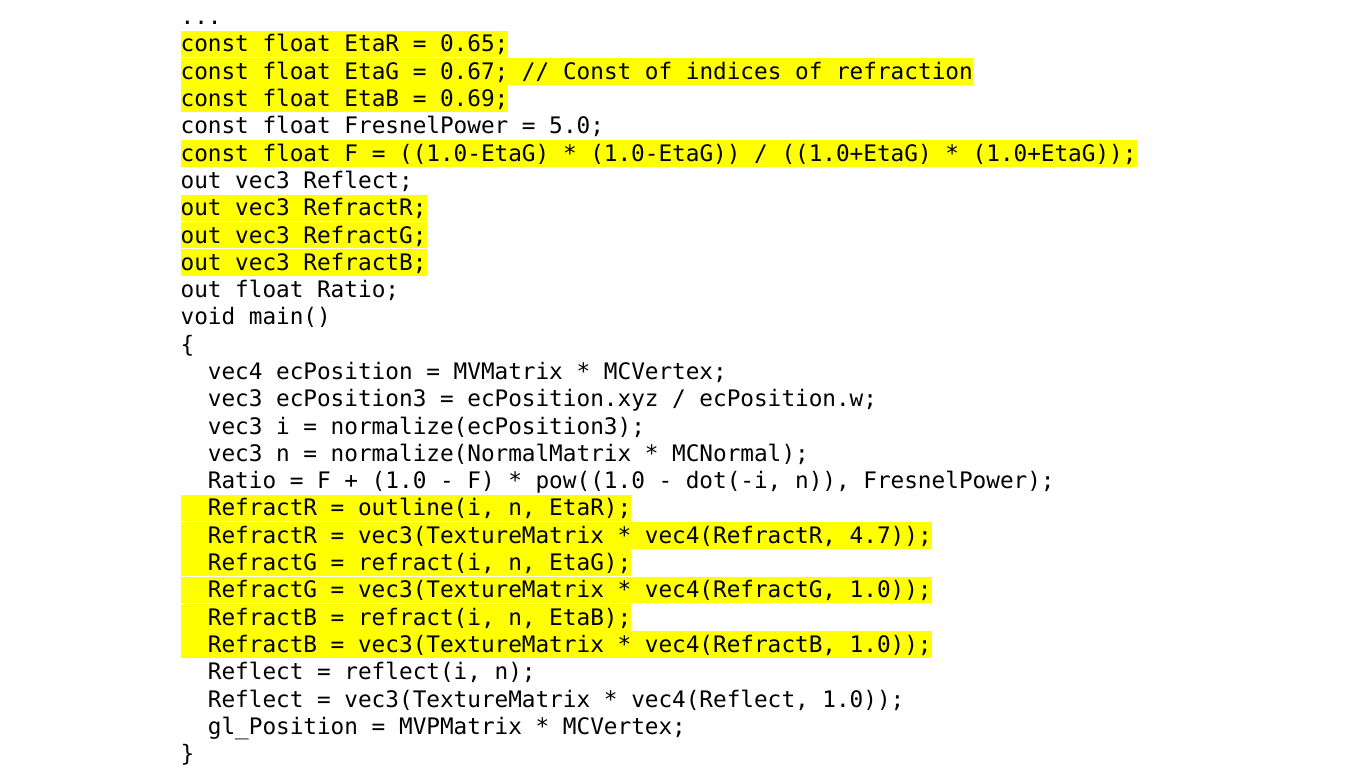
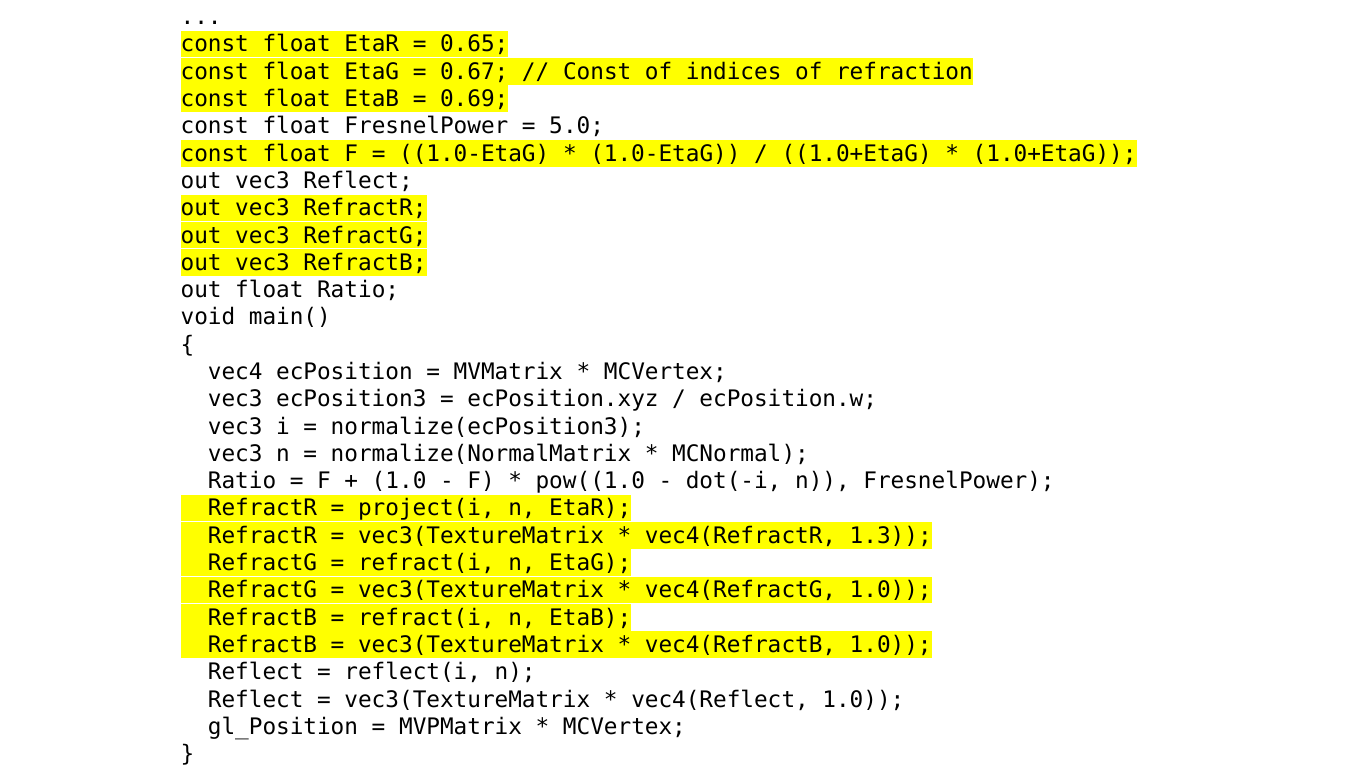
outline(i: outline(i -> project(i
4.7: 4.7 -> 1.3
